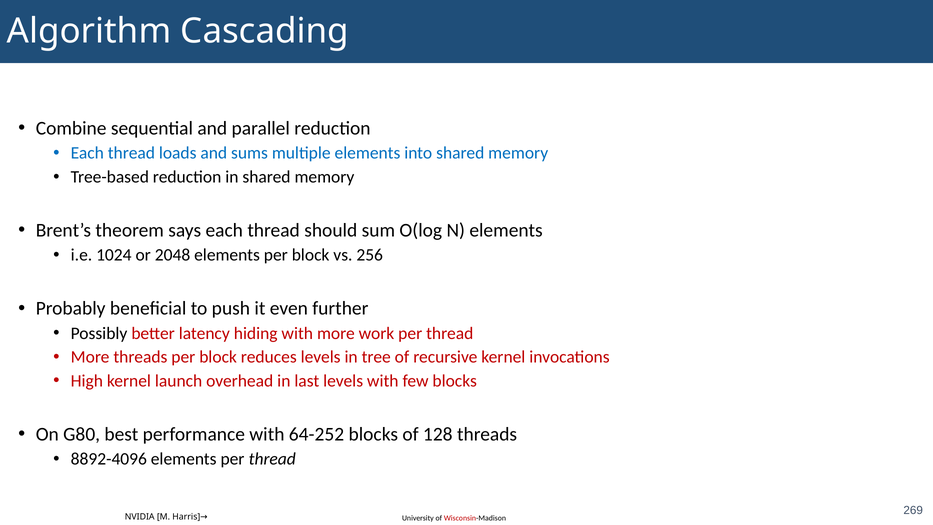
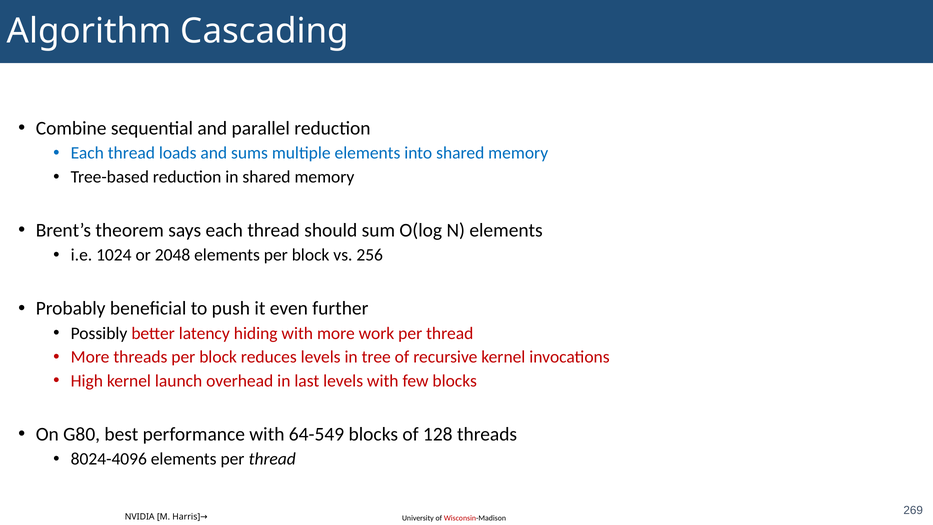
64-252: 64-252 -> 64-549
8892-4096: 8892-4096 -> 8024-4096
